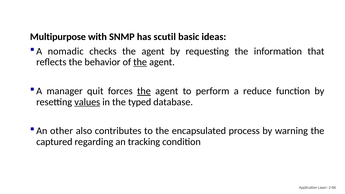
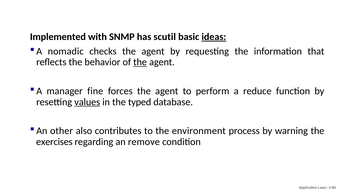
Multipurpose: Multipurpose -> Implemented
ideas underline: none -> present
quit: quit -> fine
the at (144, 91) underline: present -> none
encapsulated: encapsulated -> environment
captured: captured -> exercises
tracking: tracking -> remove
